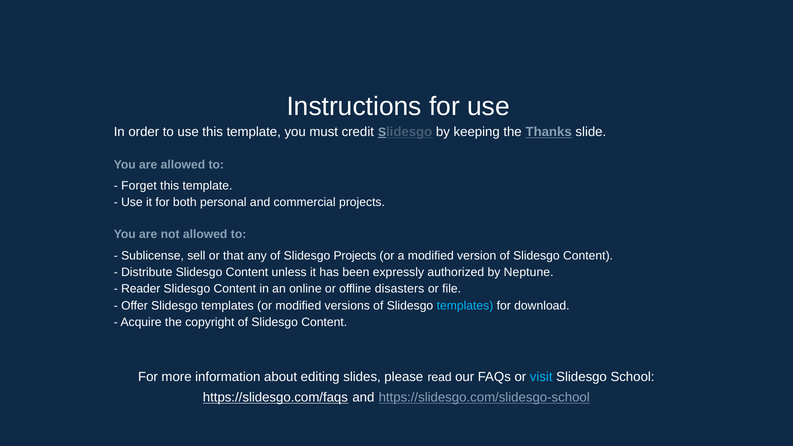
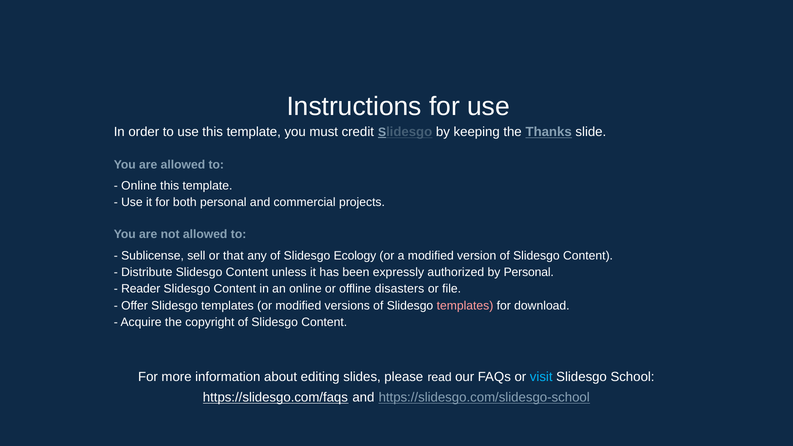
Forget at (139, 186): Forget -> Online
Slidesgo Projects: Projects -> Ecology
by Neptune: Neptune -> Personal
templates at (465, 306) colour: light blue -> pink
